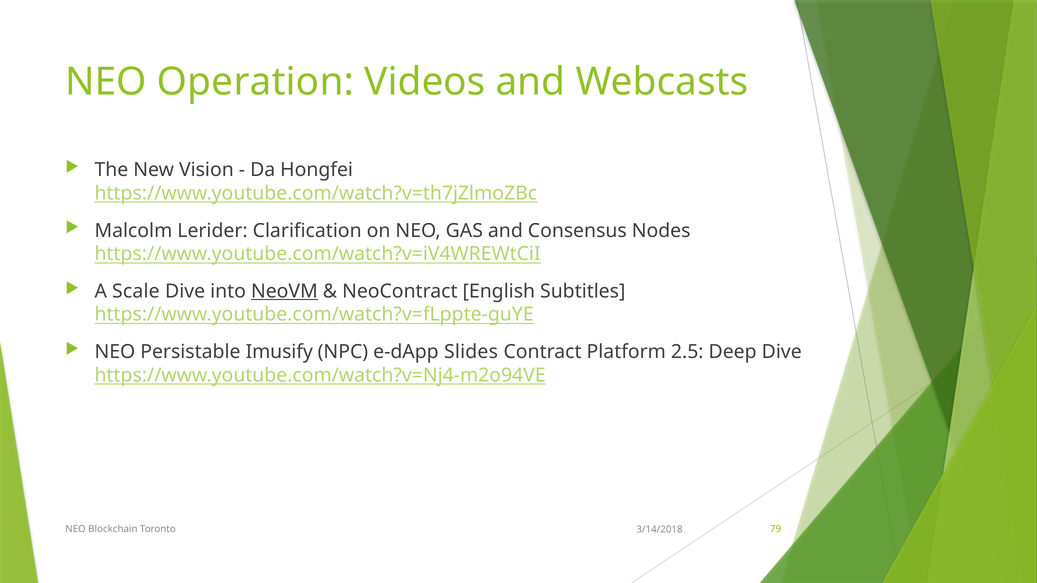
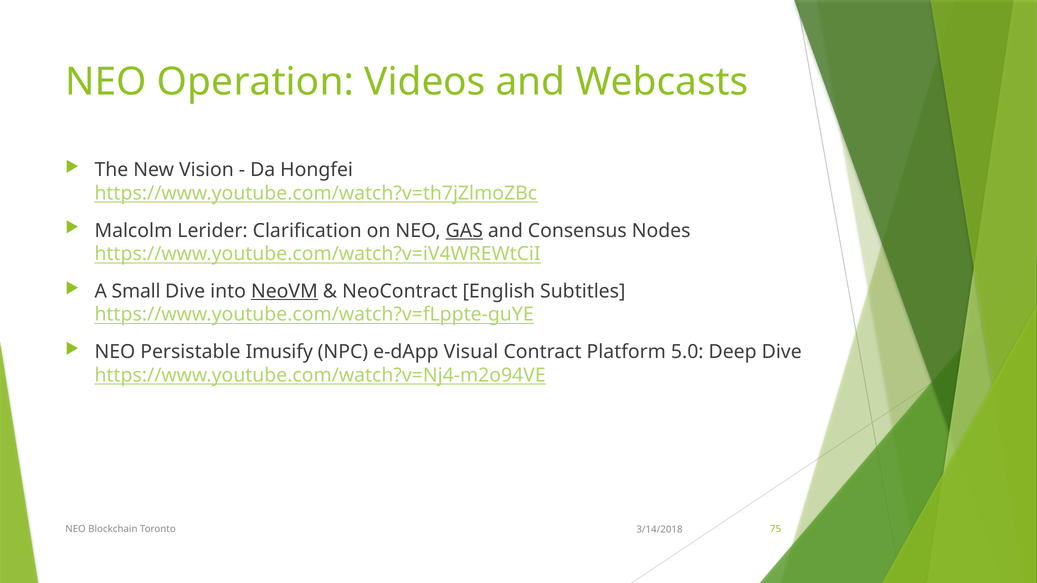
GAS underline: none -> present
Scale: Scale -> Small
Slides: Slides -> Visual
2.5: 2.5 -> 5.0
79: 79 -> 75
